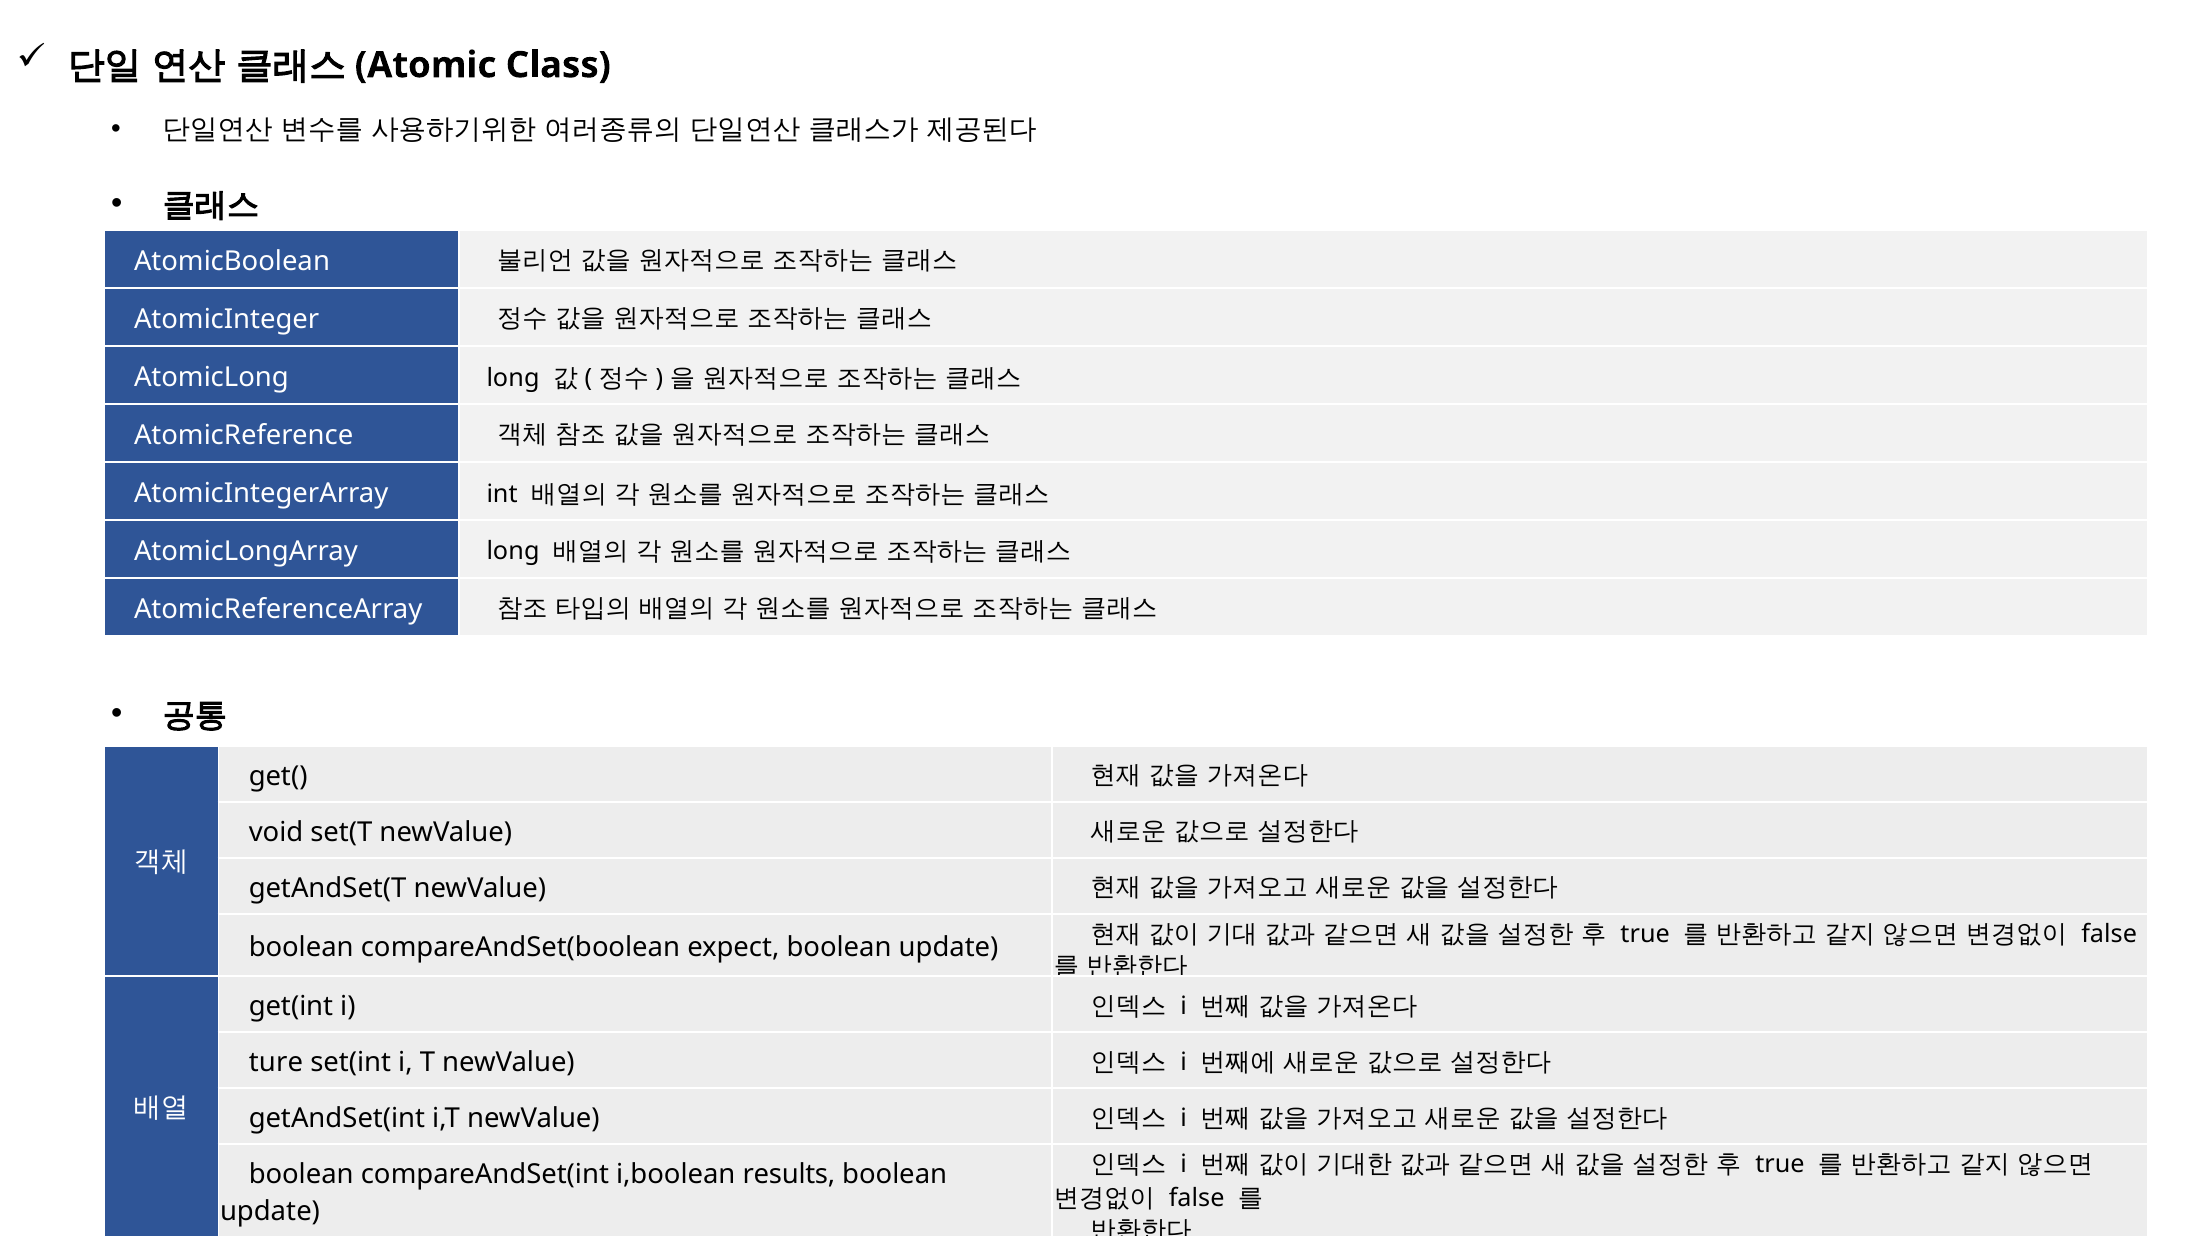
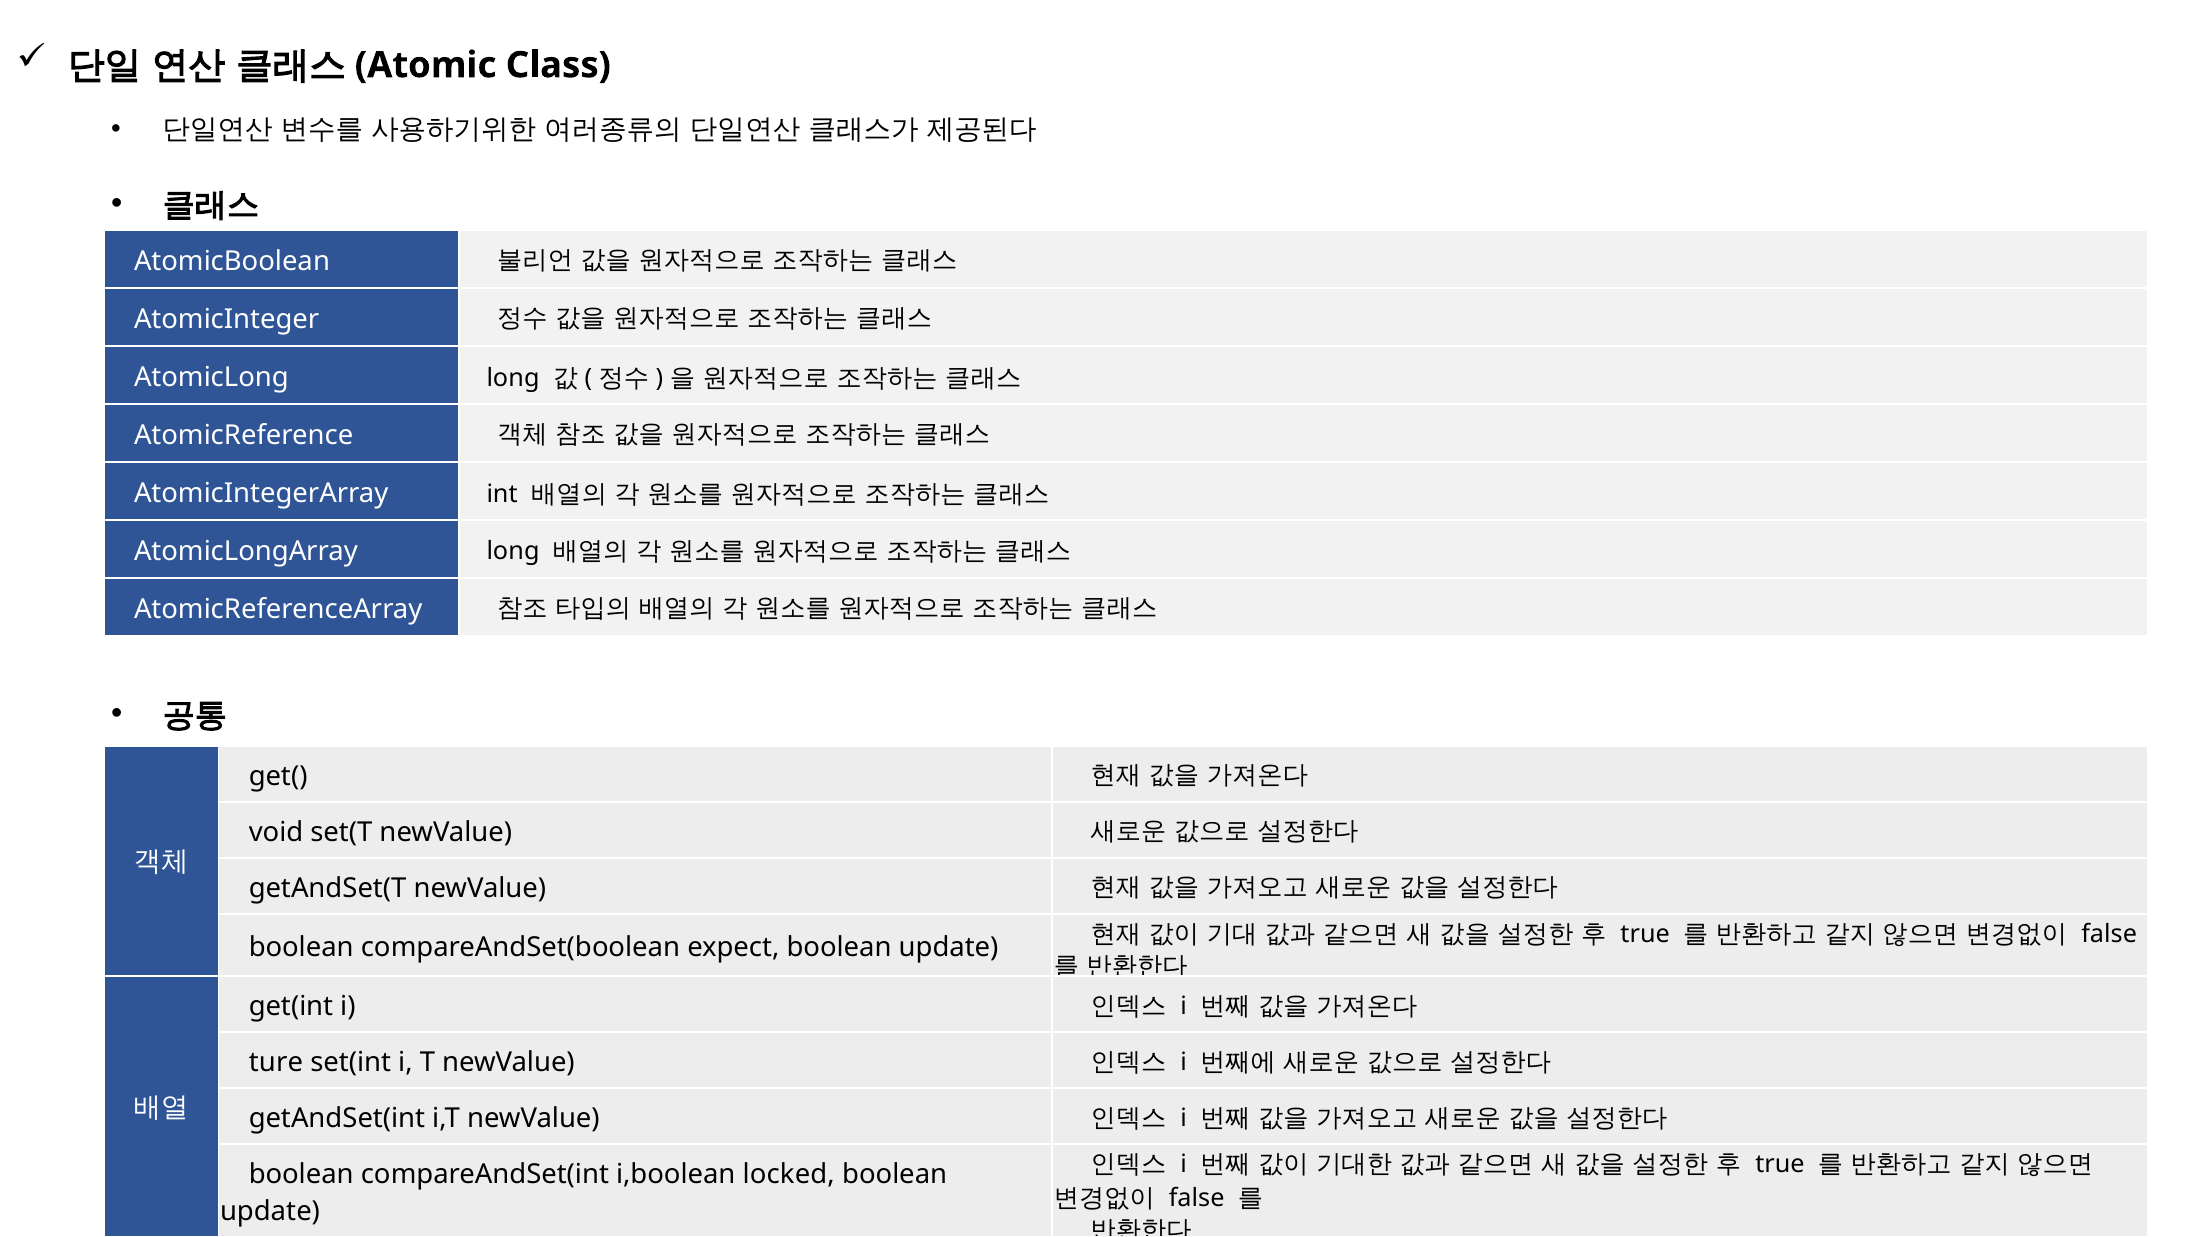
results: results -> locked
